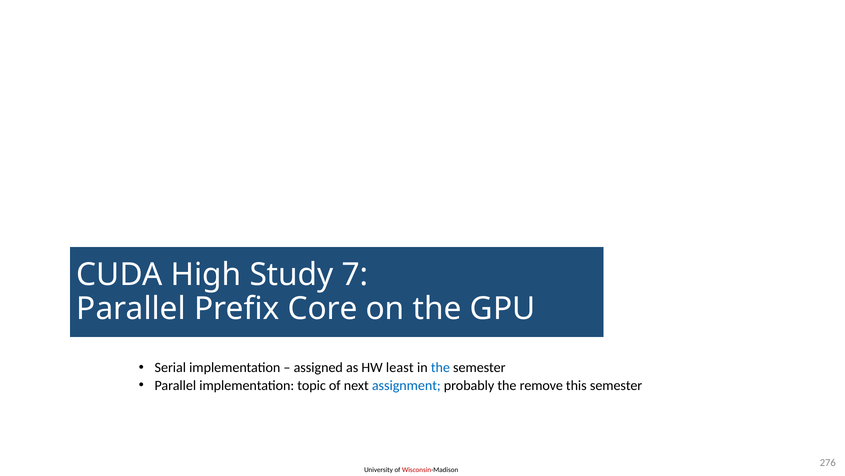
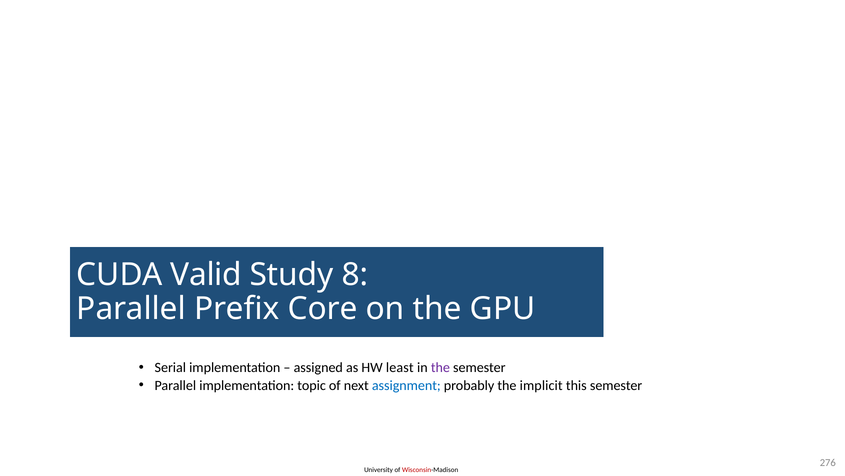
High: High -> Valid
7: 7 -> 8
the at (440, 367) colour: blue -> purple
remove: remove -> implicit
